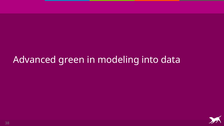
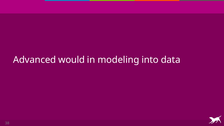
green: green -> would
